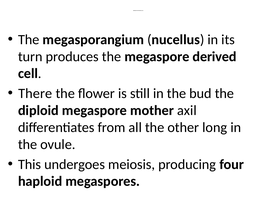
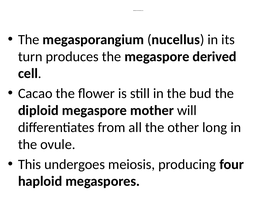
There: There -> Cacao
axil: axil -> will
